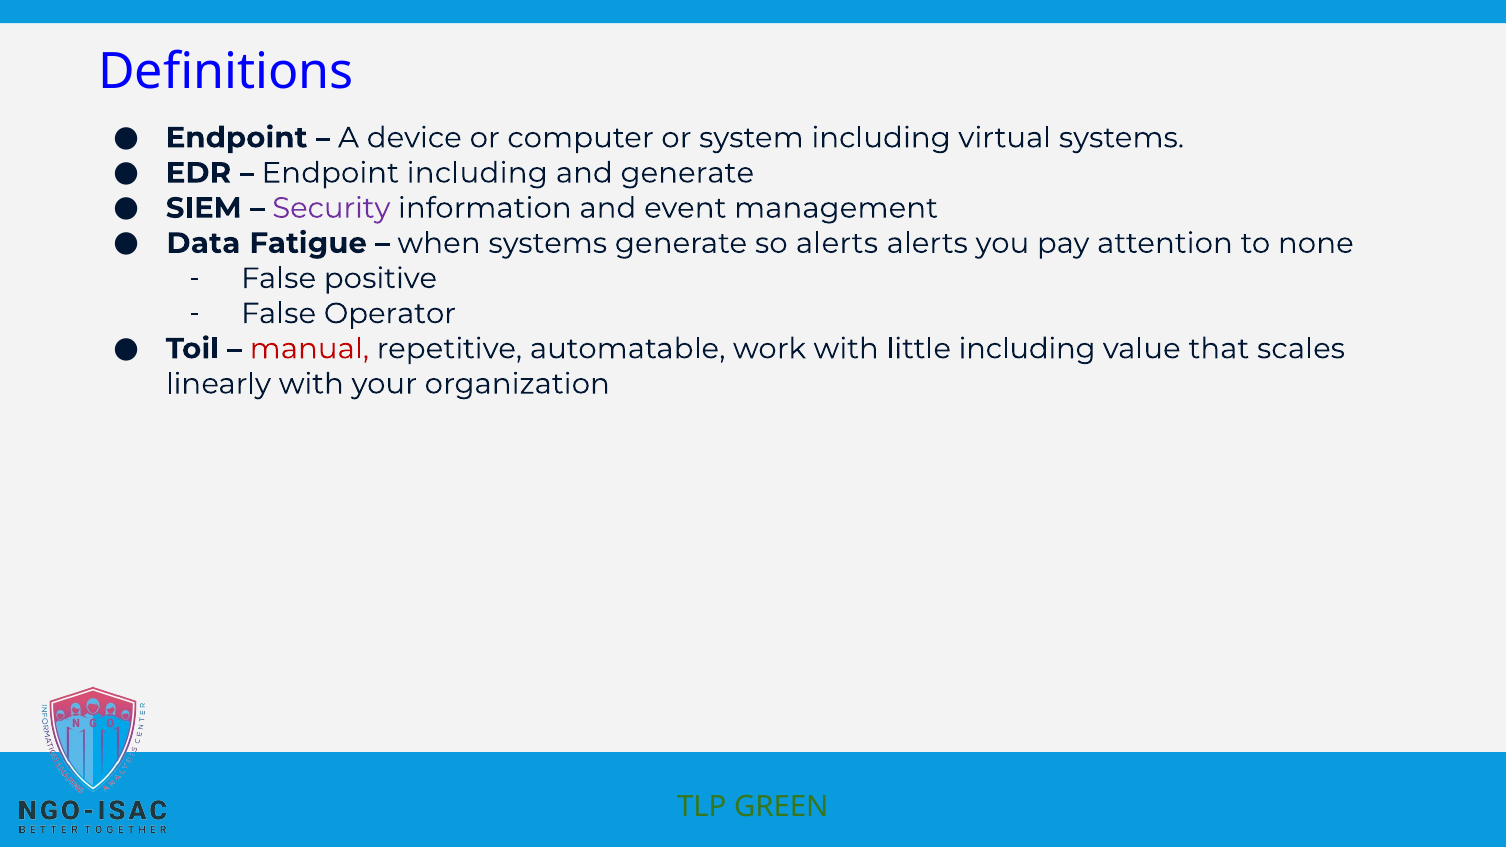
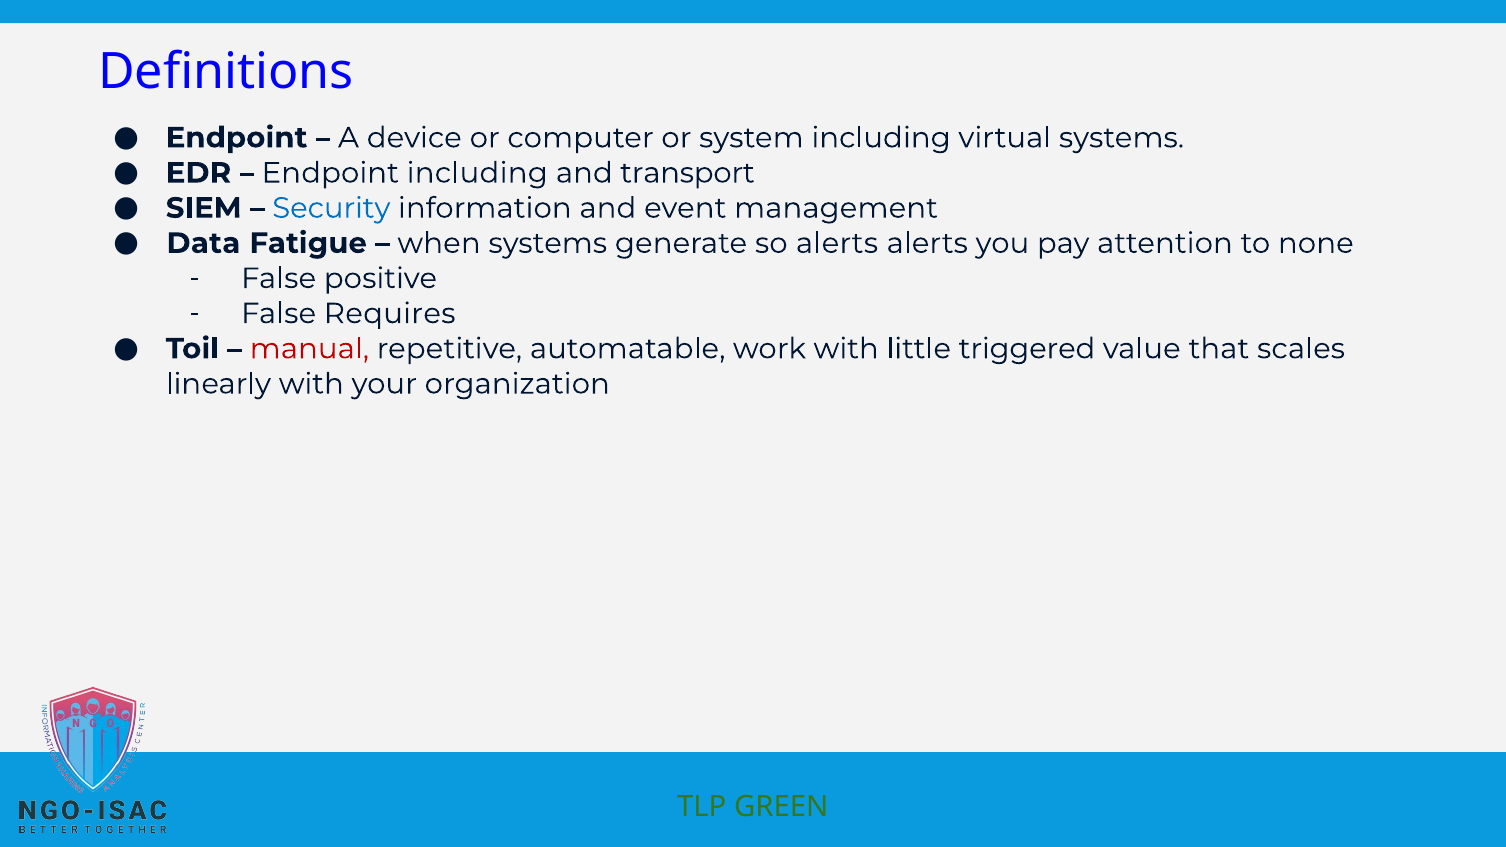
and generate: generate -> transport
Security colour: purple -> blue
Operator: Operator -> Requires
little including: including -> triggered
